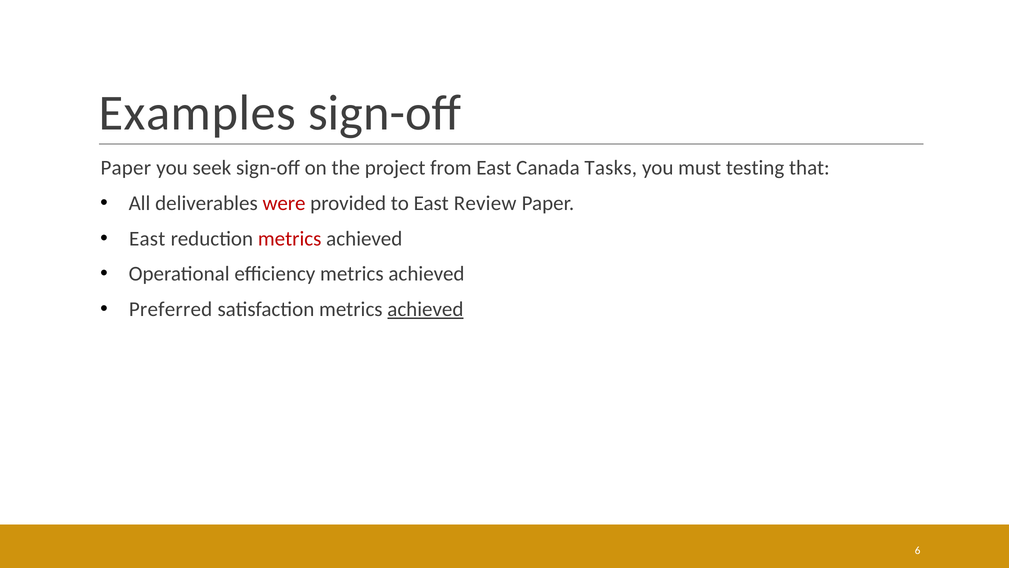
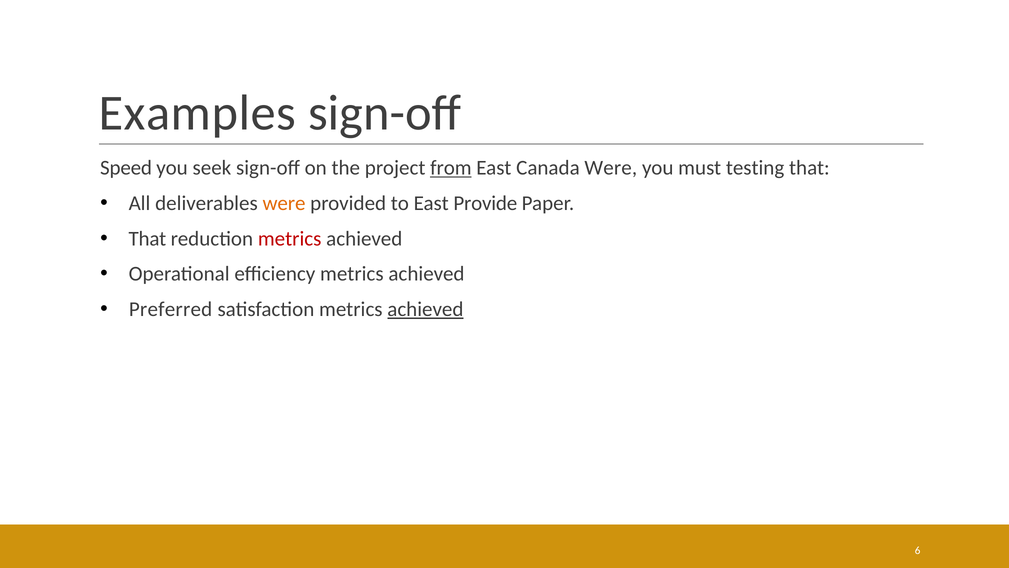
Paper at (126, 168): Paper -> Speed
from underline: none -> present
Canada Tasks: Tasks -> Were
were at (284, 203) colour: red -> orange
Review: Review -> Provide
East at (147, 238): East -> That
